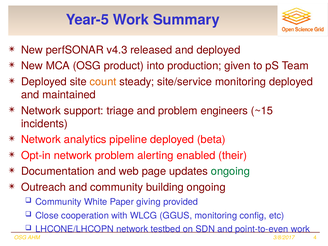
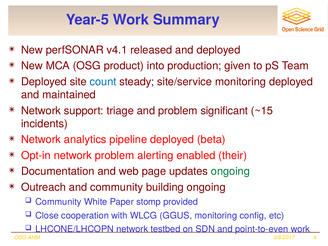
v4.3: v4.3 -> v4.1
count colour: orange -> blue
engineers: engineers -> significant
giving: giving -> stomp
